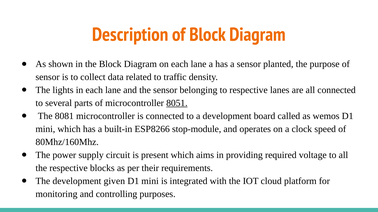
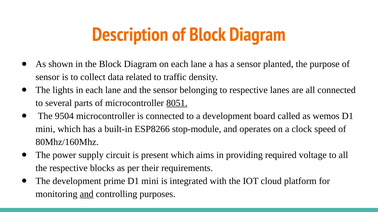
8081: 8081 -> 9504
given: given -> prime
and at (87, 195) underline: none -> present
